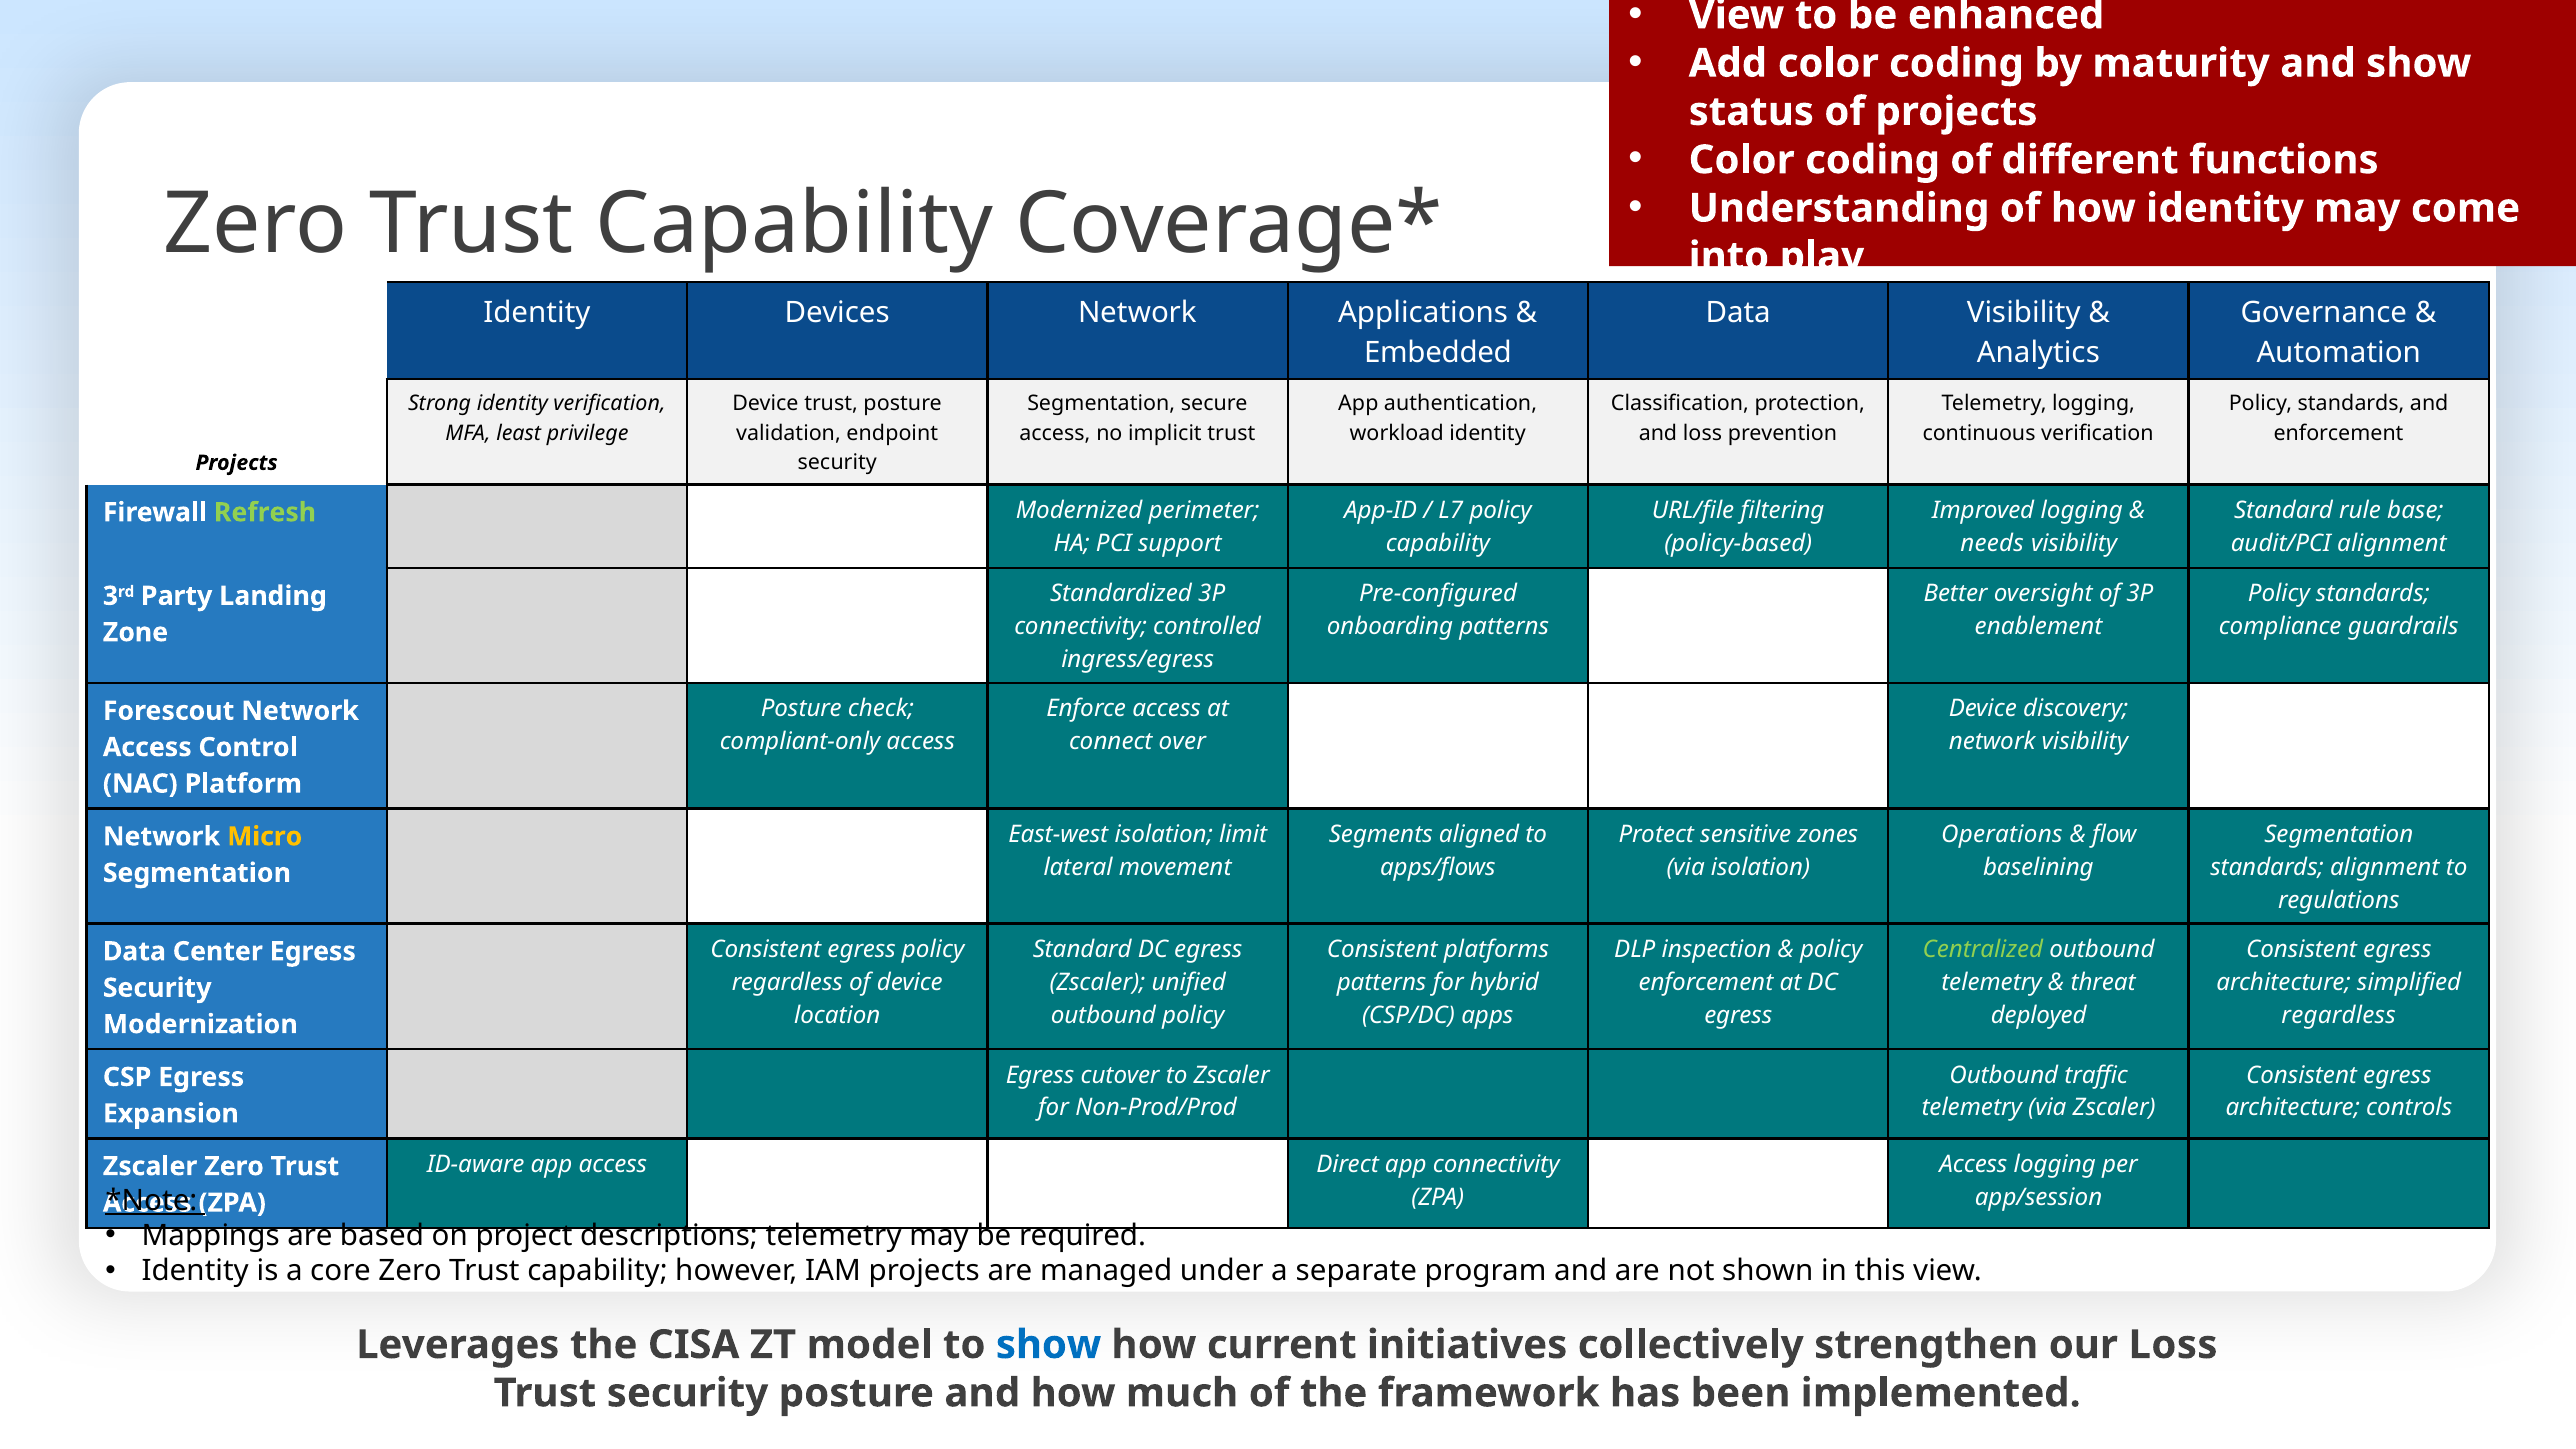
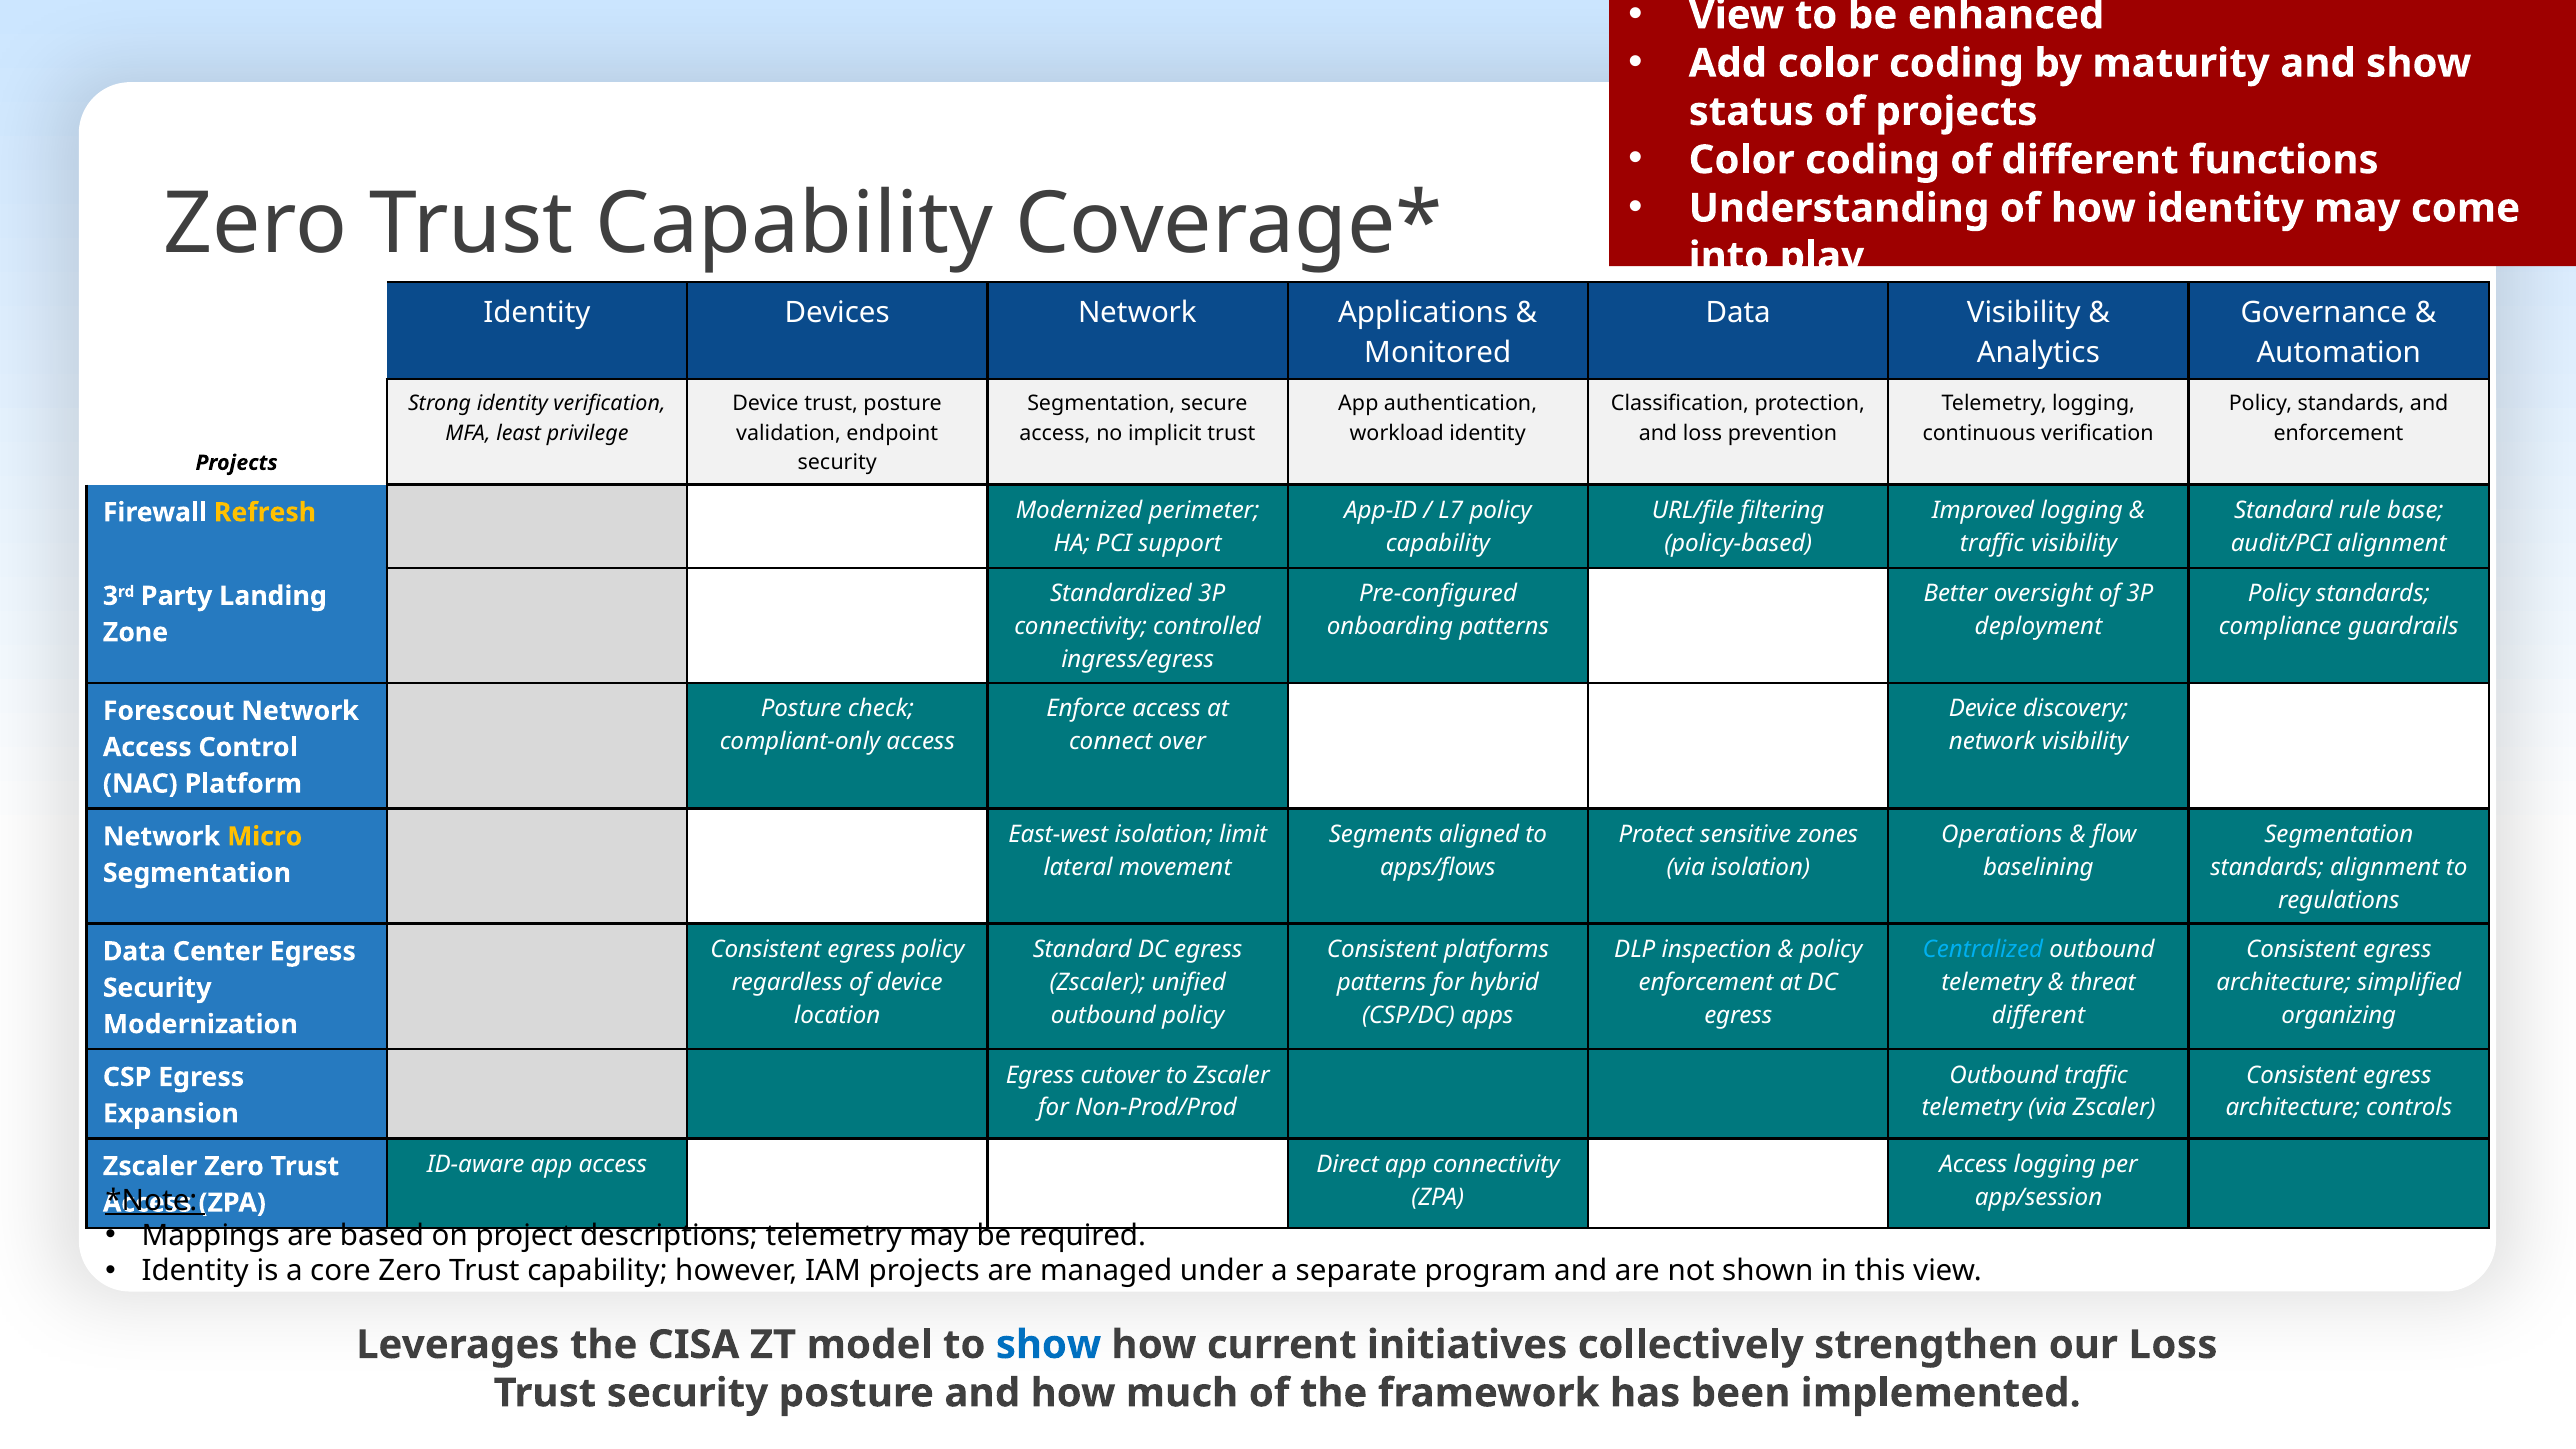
Embedded: Embedded -> Monitored
Refresh colour: light green -> yellow
needs at (1992, 543): needs -> traffic
enablement: enablement -> deployment
Centralized colour: light green -> light blue
deployed at (2039, 1015): deployed -> different
regardless at (2339, 1015): regardless -> organizing
